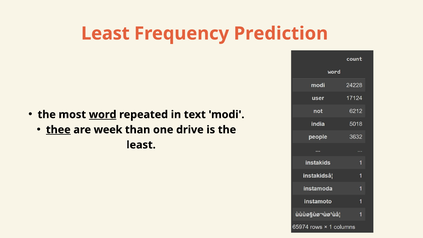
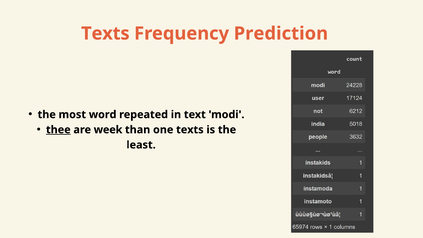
Least at (105, 33): Least -> Texts
word underline: present -> none
one drive: drive -> texts
